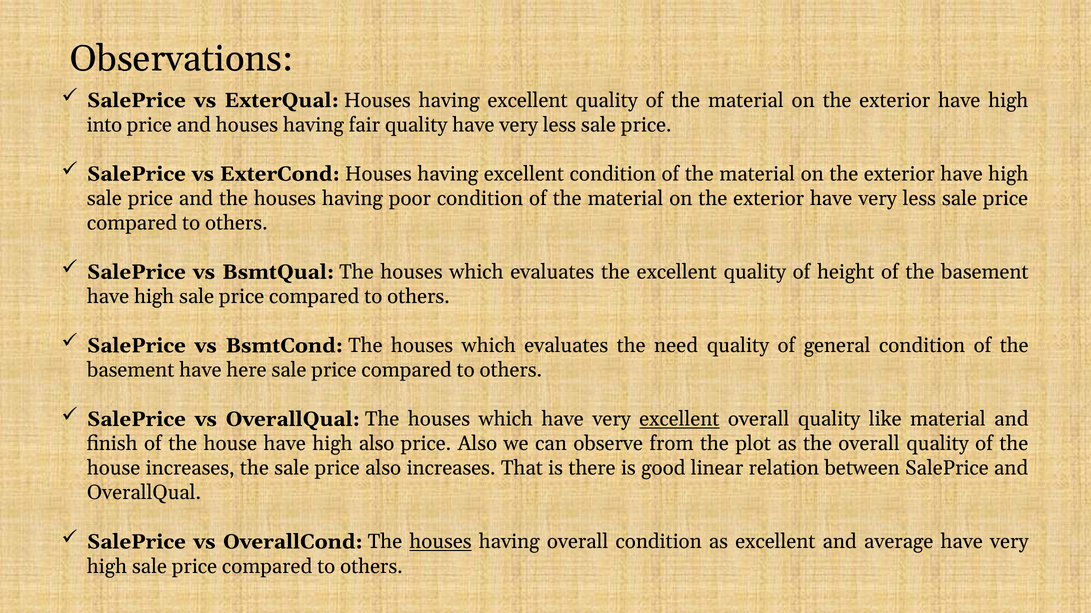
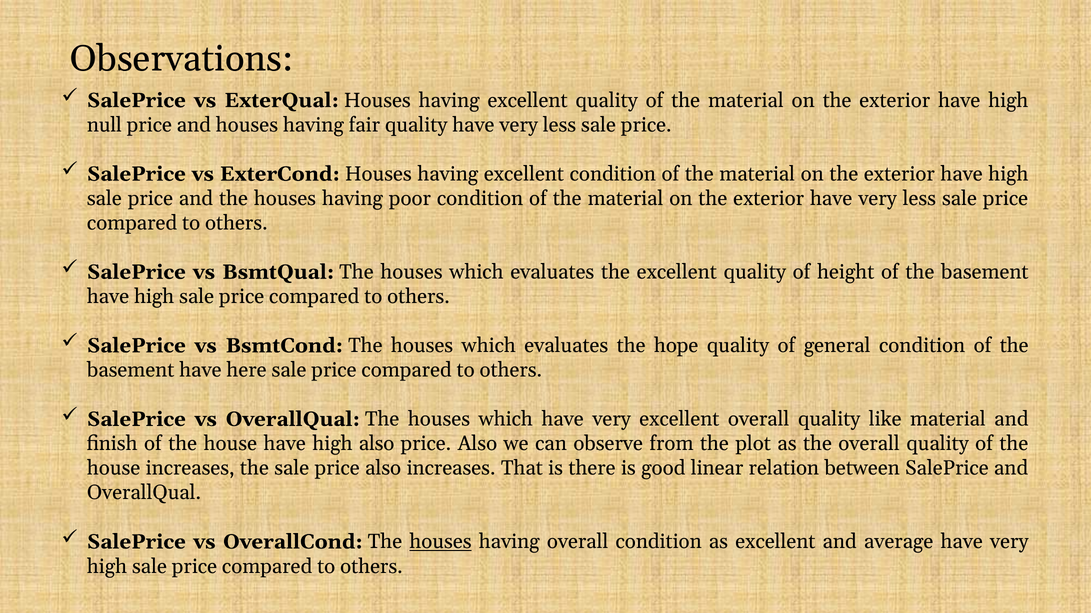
into: into -> null
need: need -> hope
excellent at (679, 420) underline: present -> none
